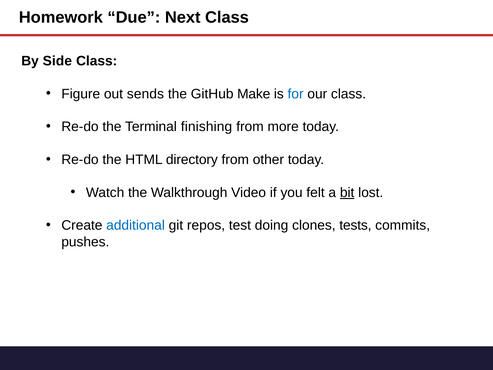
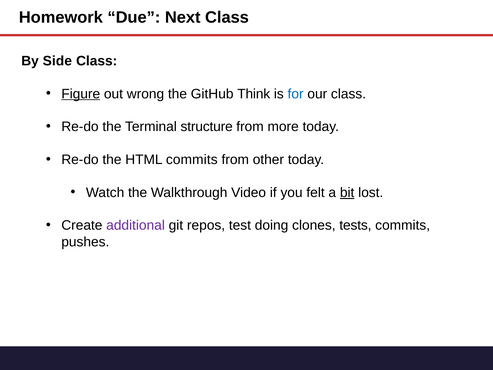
Figure underline: none -> present
sends: sends -> wrong
Make: Make -> Think
finishing: finishing -> structure
HTML directory: directory -> commits
additional colour: blue -> purple
